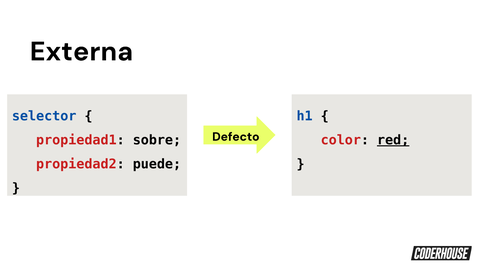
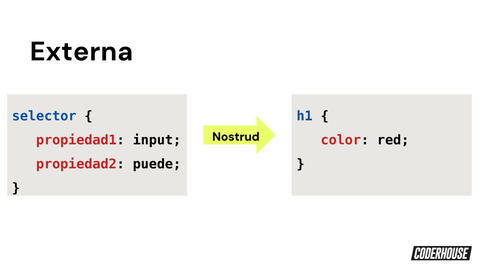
Defecto: Defecto -> Nostrud
sobre: sobre -> input
red underline: present -> none
